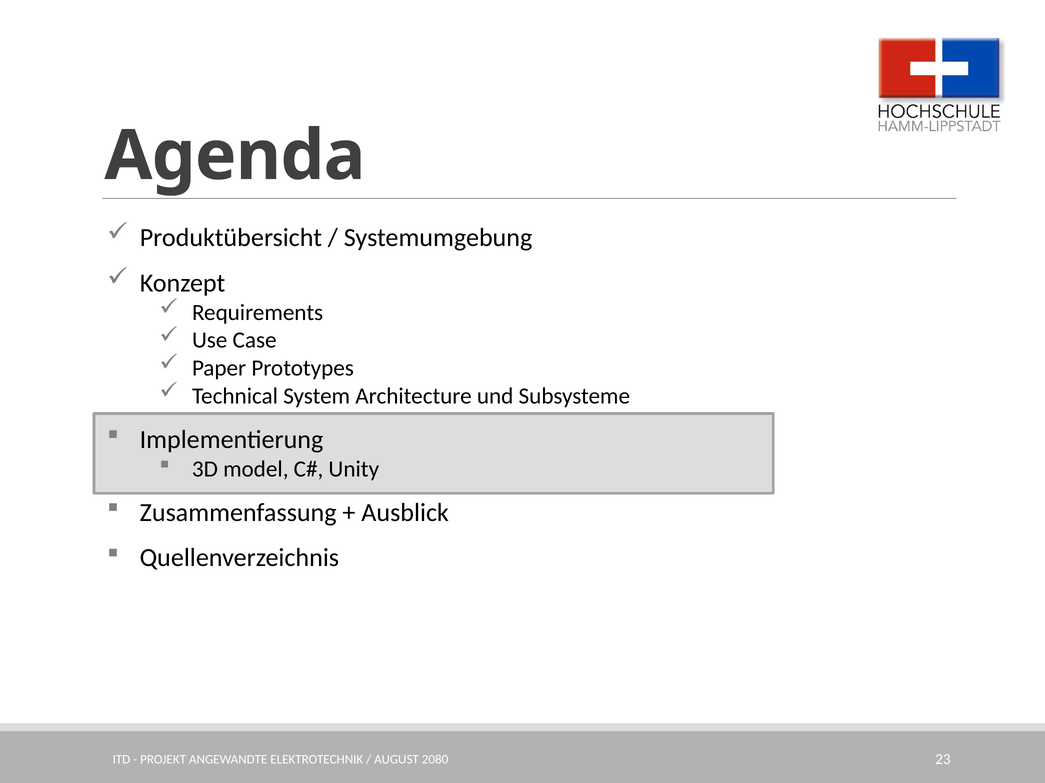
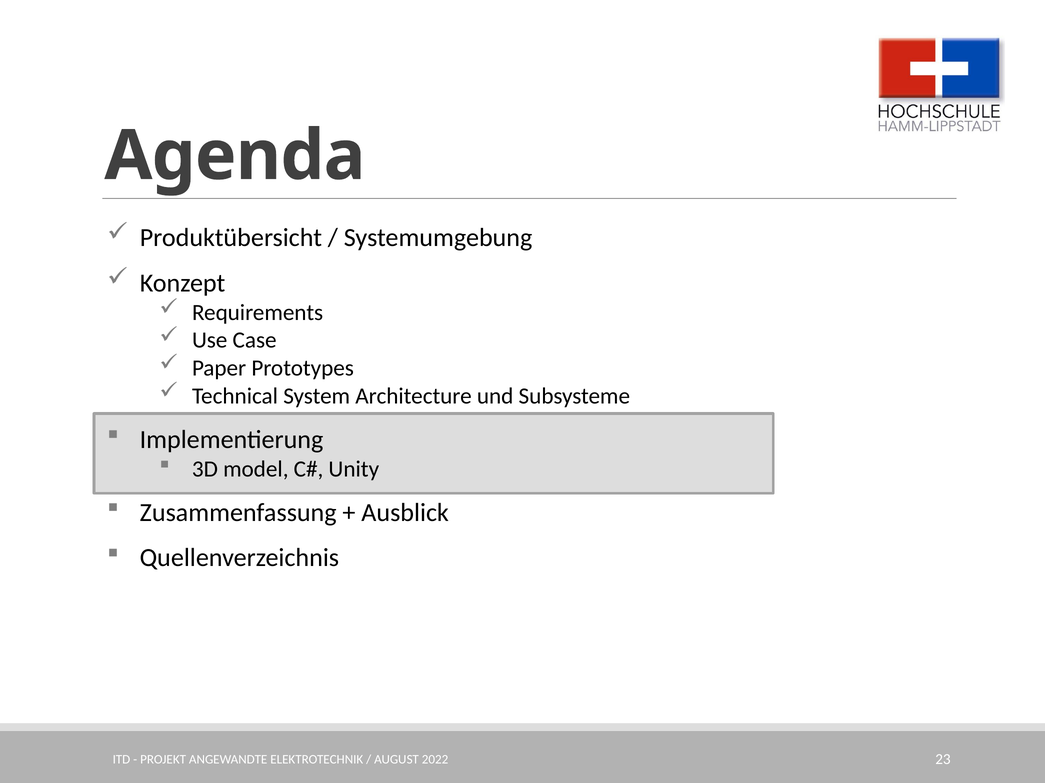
2080: 2080 -> 2022
